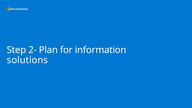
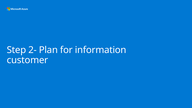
solutions: solutions -> customer
